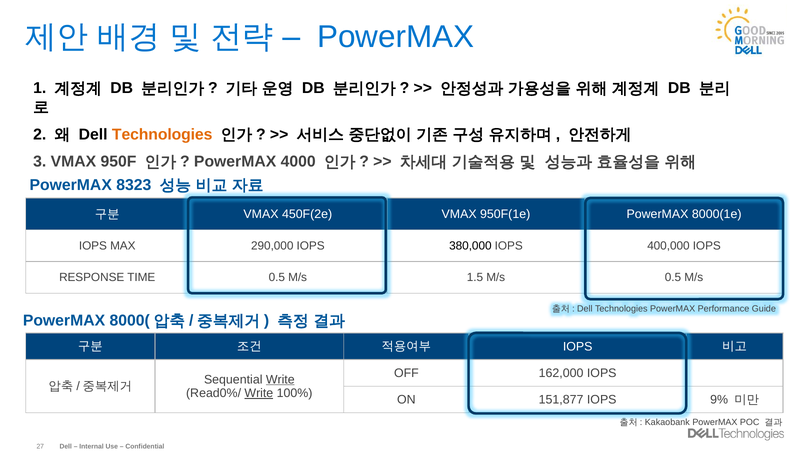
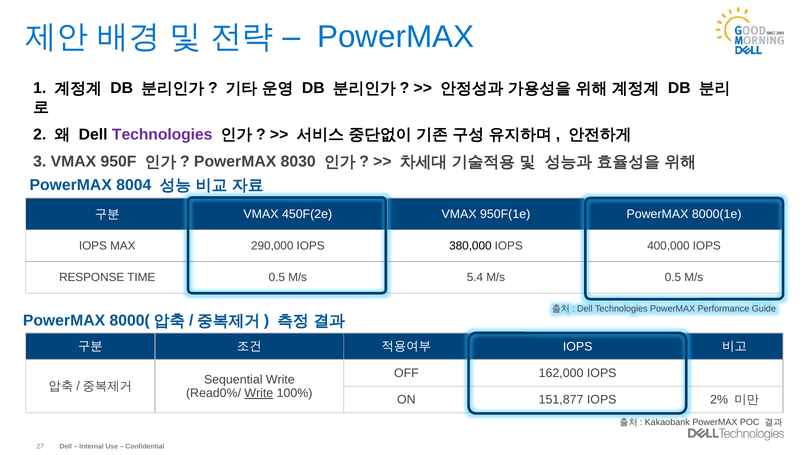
Technologies at (162, 134) colour: orange -> purple
4000: 4000 -> 8030
8323: 8323 -> 8004
1.5: 1.5 -> 5.4
Write at (280, 380) underline: present -> none
9%: 9% -> 2%
